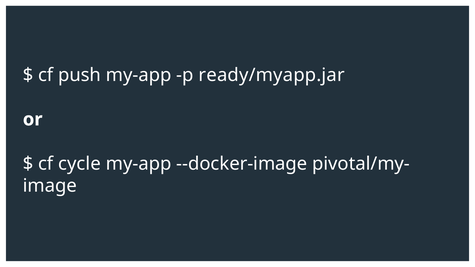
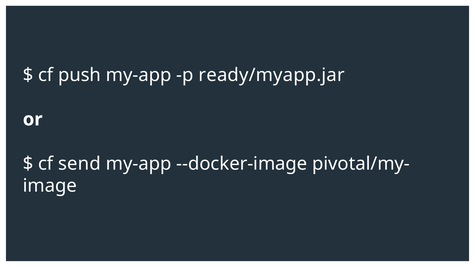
cycle: cycle -> send
